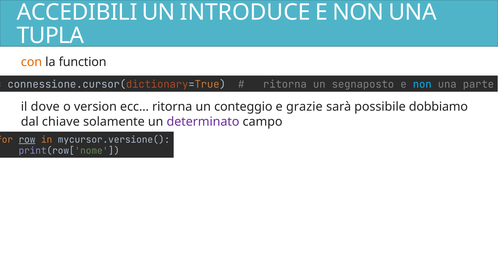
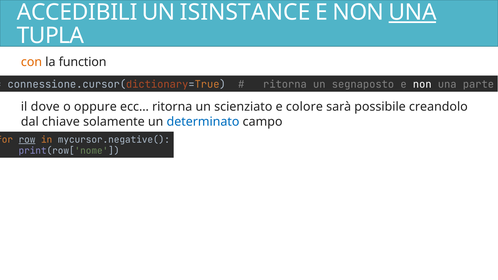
INTRODUCE: INTRODUCE -> ISINSTANCE
UNA at (413, 12) underline: none -> present
non at (422, 84) colour: light blue -> white
version: version -> oppure
conteggio: conteggio -> scienziato
grazie: grazie -> colore
dobbiamo: dobbiamo -> creandolo
determinato colour: purple -> blue
mycursor.versione(: mycursor.versione( -> mycursor.negative(
